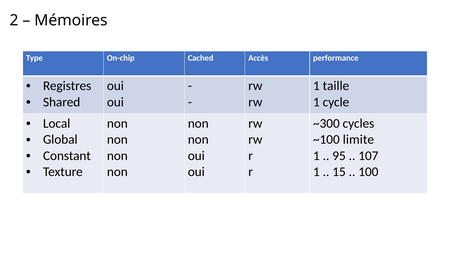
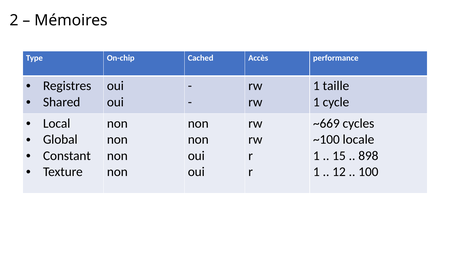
~300: ~300 -> ~669
limite: limite -> locale
95: 95 -> 15
107: 107 -> 898
15: 15 -> 12
